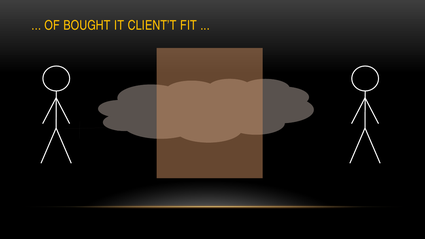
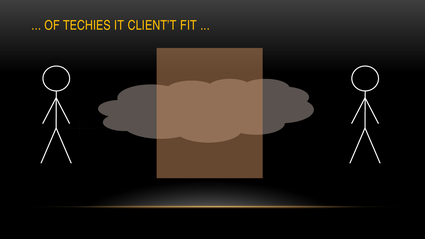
BOUGHT: BOUGHT -> TECHIES
